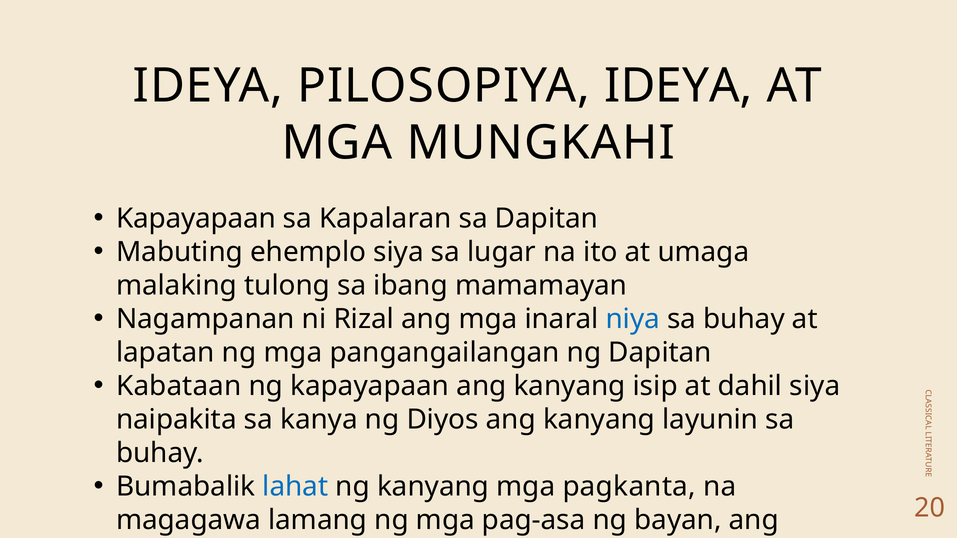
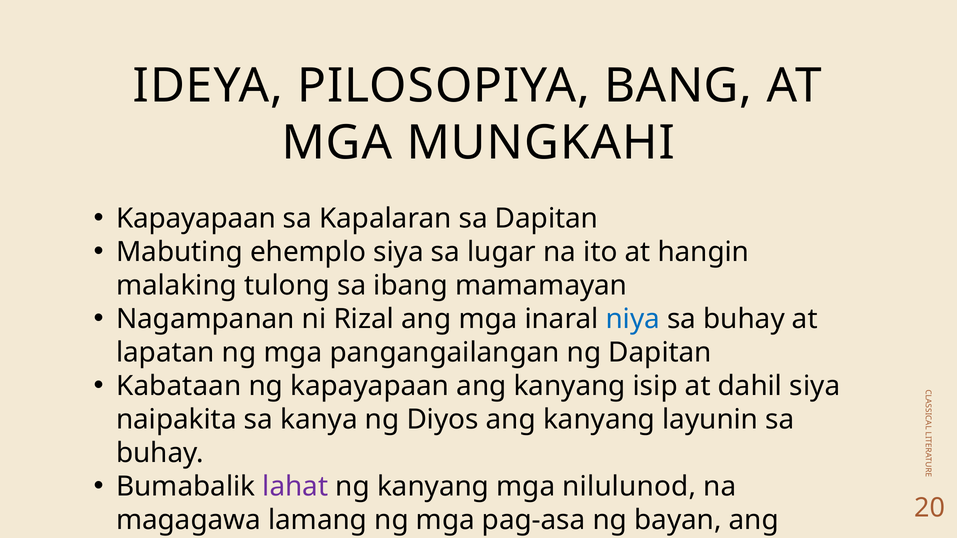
PILOSOPIYA IDEYA: IDEYA -> BANG
umaga: umaga -> hangin
lahat colour: blue -> purple
pagkanta: pagkanta -> nilulunod
